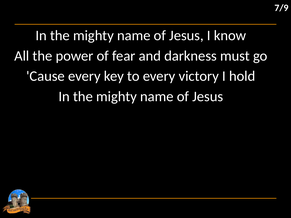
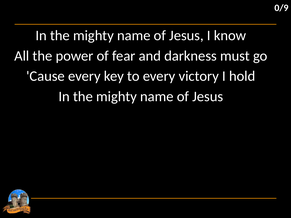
7/9: 7/9 -> 0/9
